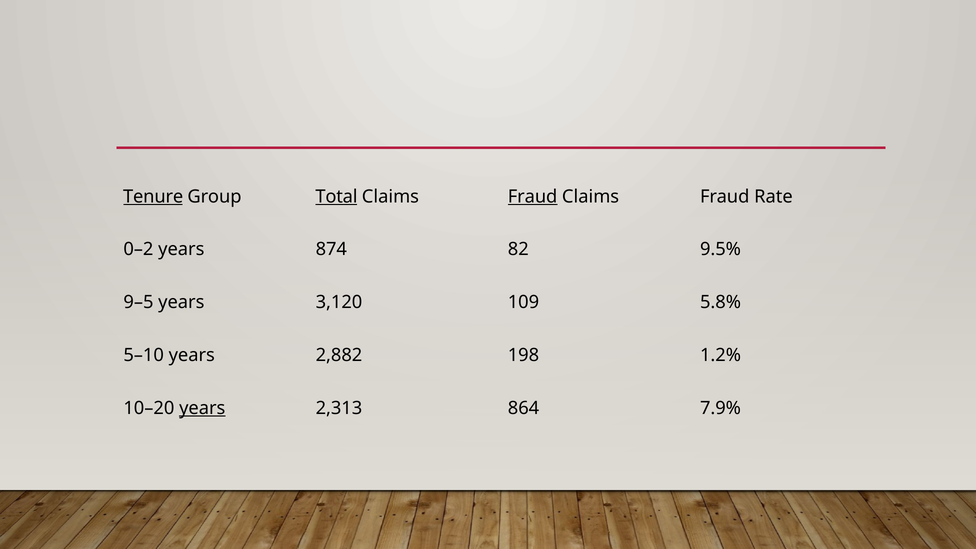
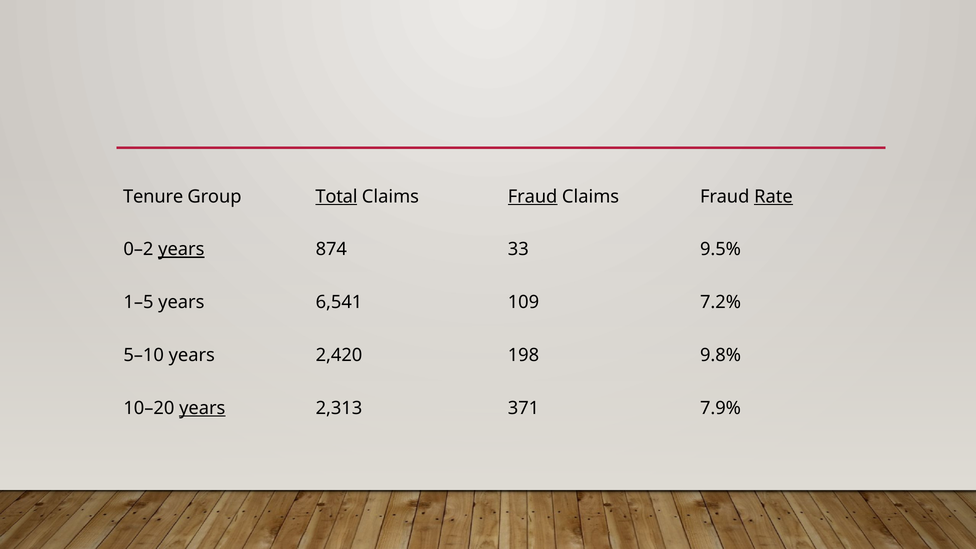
Tenure underline: present -> none
Rate underline: none -> present
years at (181, 249) underline: none -> present
82: 82 -> 33
9–5: 9–5 -> 1–5
3,120: 3,120 -> 6,541
5.8%: 5.8% -> 7.2%
2,882: 2,882 -> 2,420
1.2%: 1.2% -> 9.8%
864: 864 -> 371
